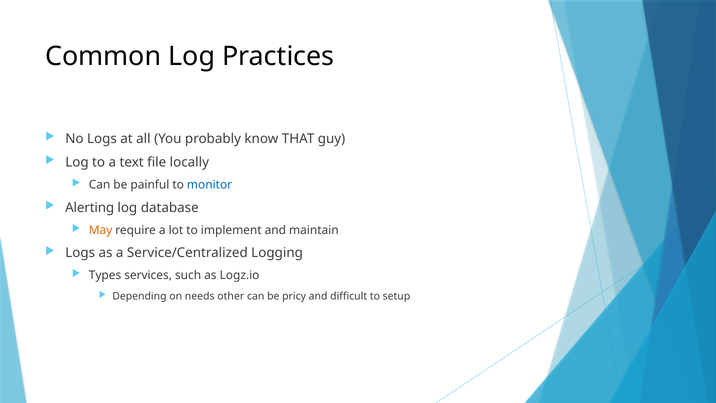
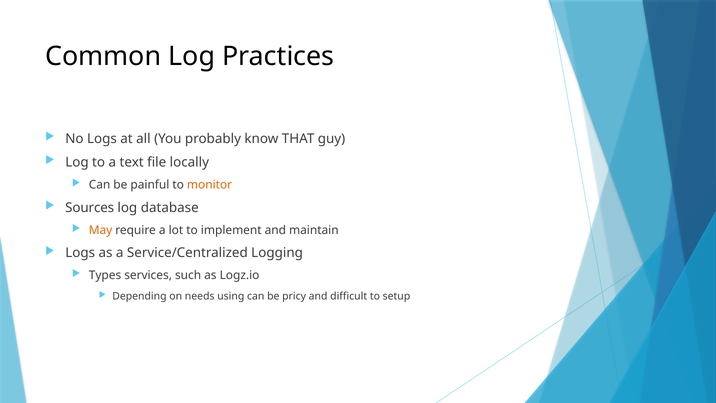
monitor colour: blue -> orange
Alerting: Alerting -> Sources
other: other -> using
